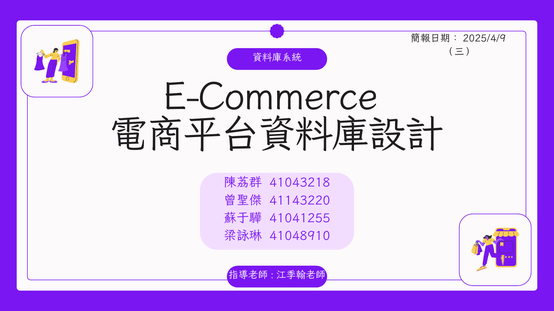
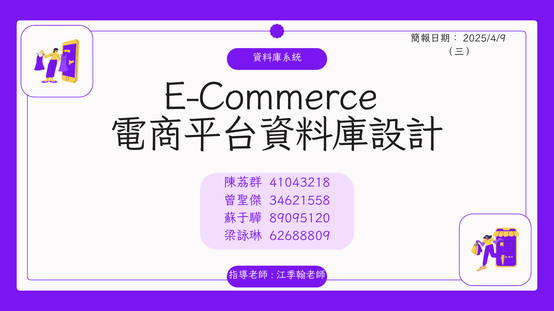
41143220: 41143220 -> 34621558
41041255: 41041255 -> 89095120
41048910: 41048910 -> 62688809
